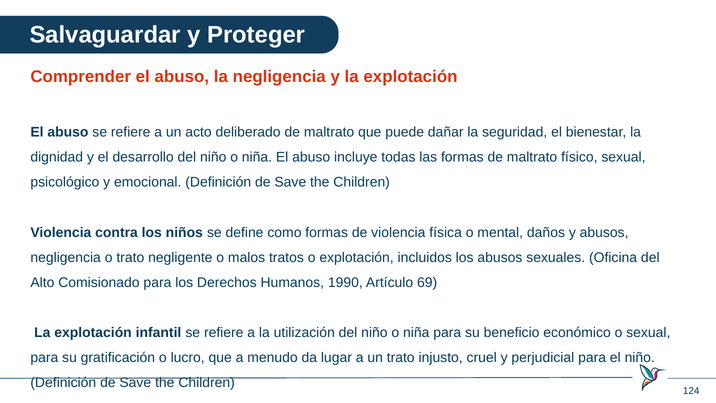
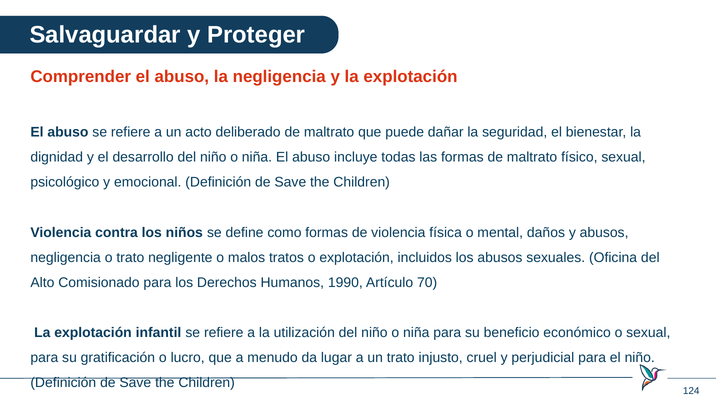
69: 69 -> 70
